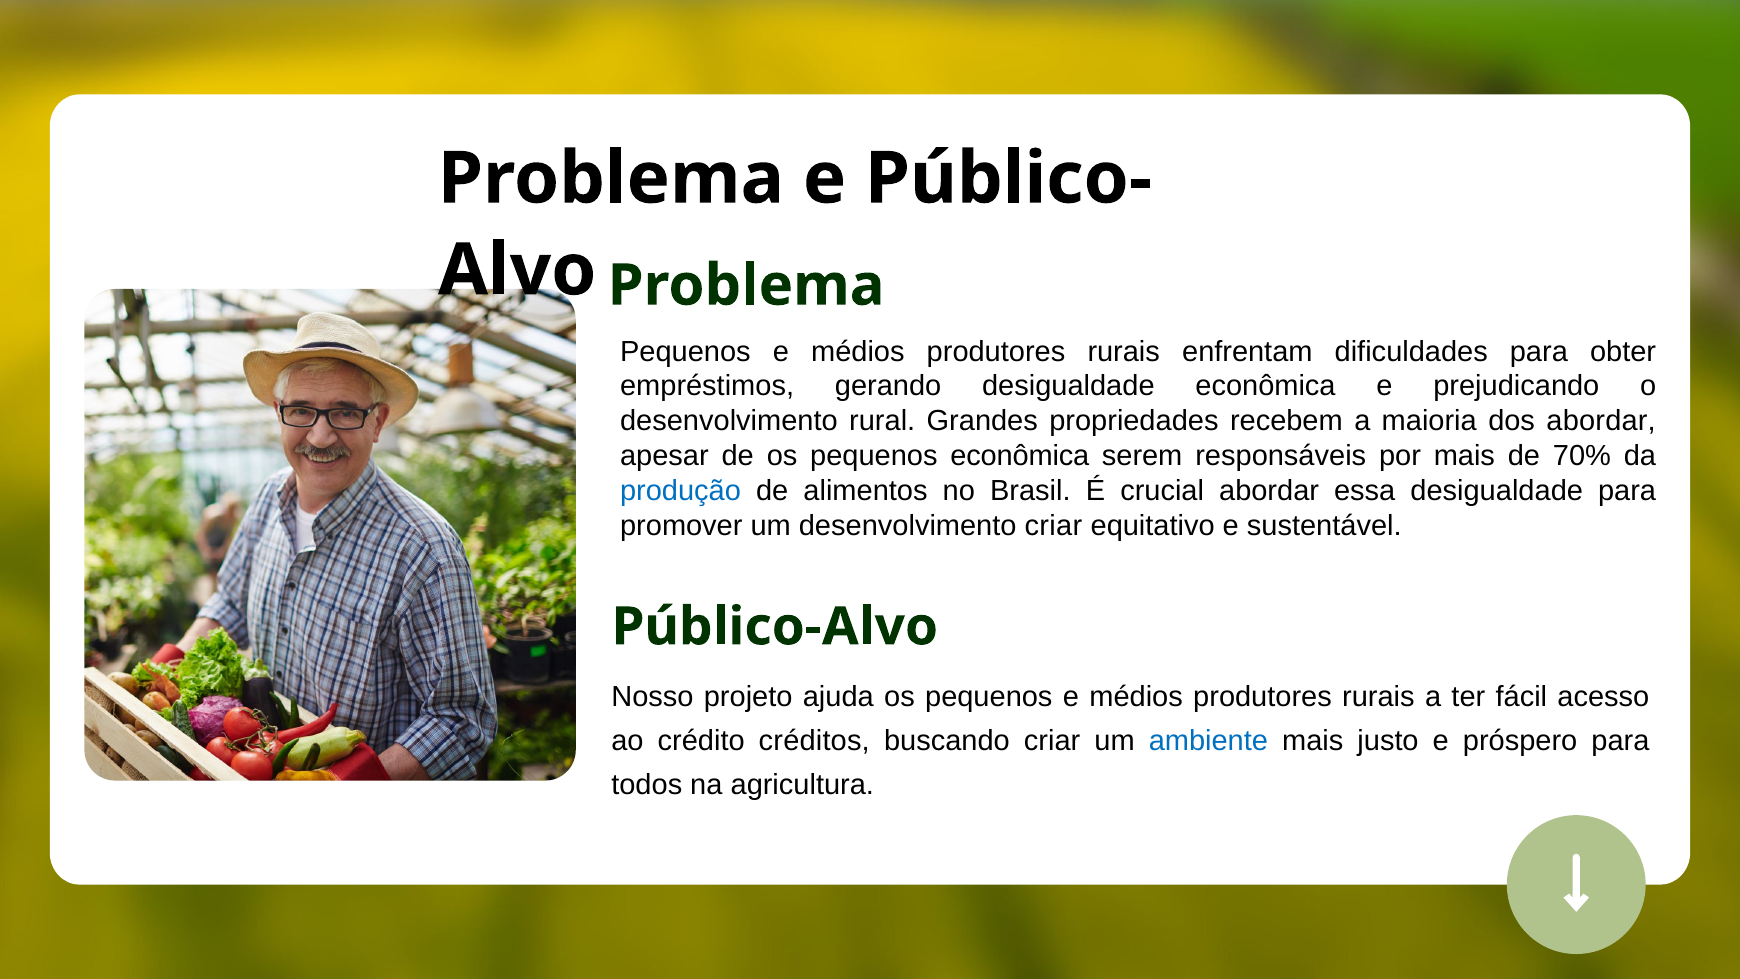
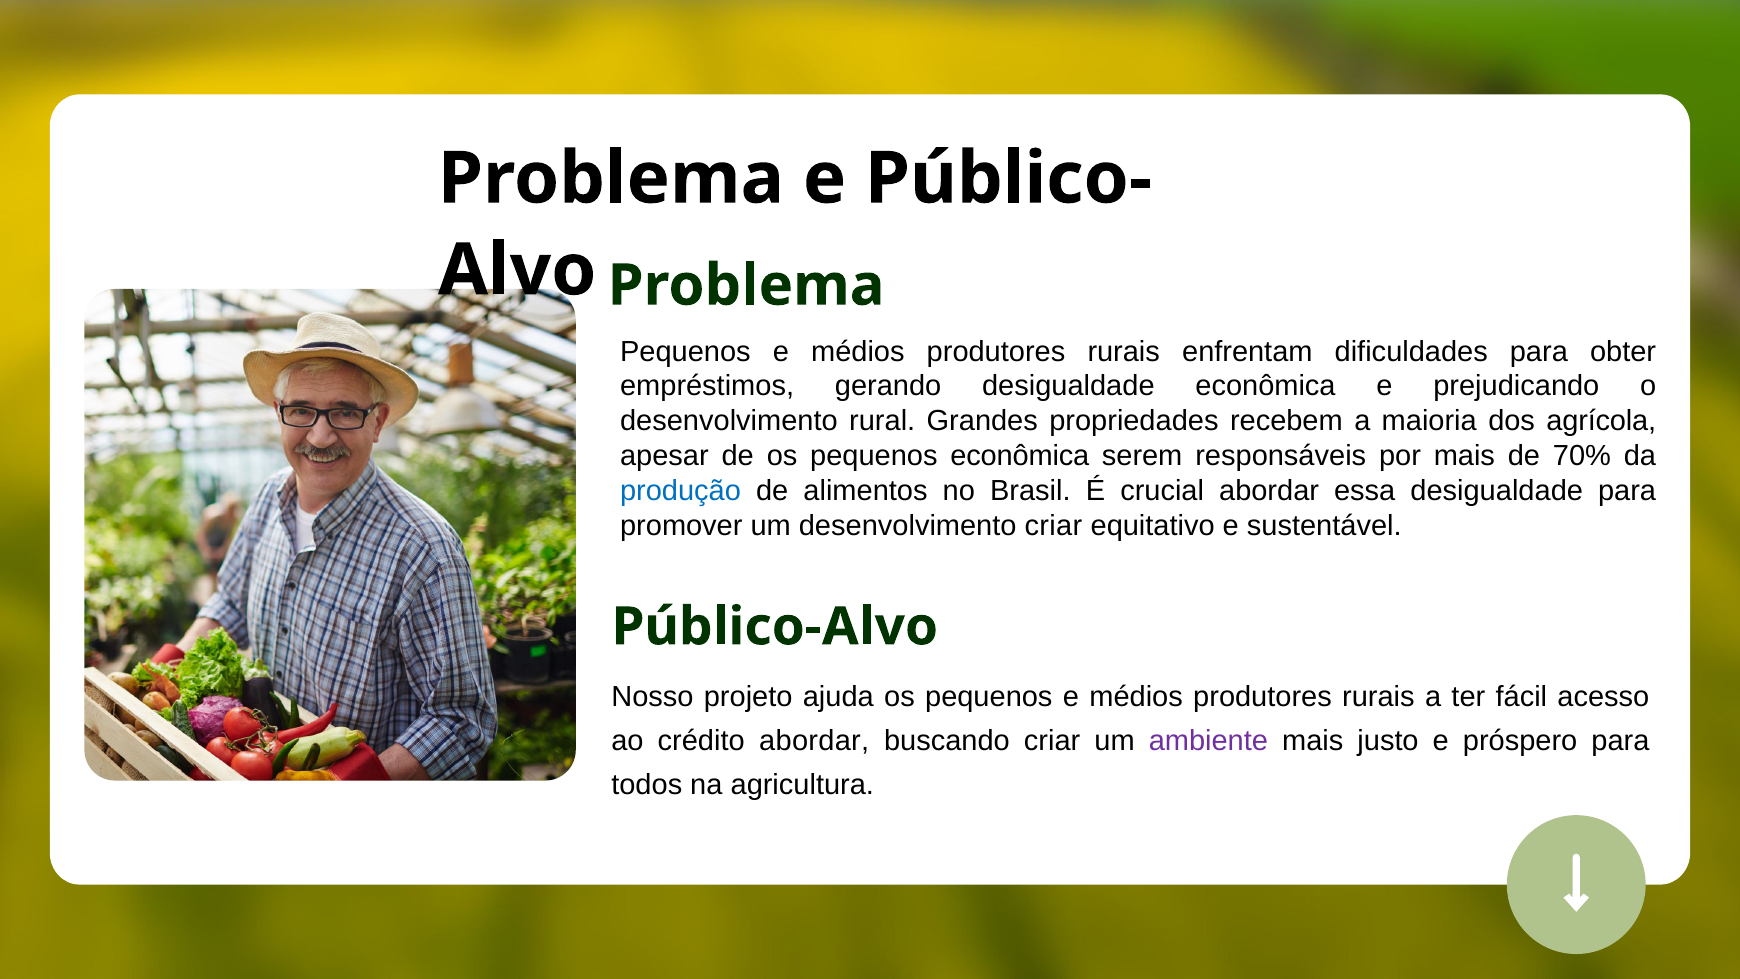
dos abordar: abordar -> agrícola
crédito créditos: créditos -> abordar
ambiente colour: blue -> purple
